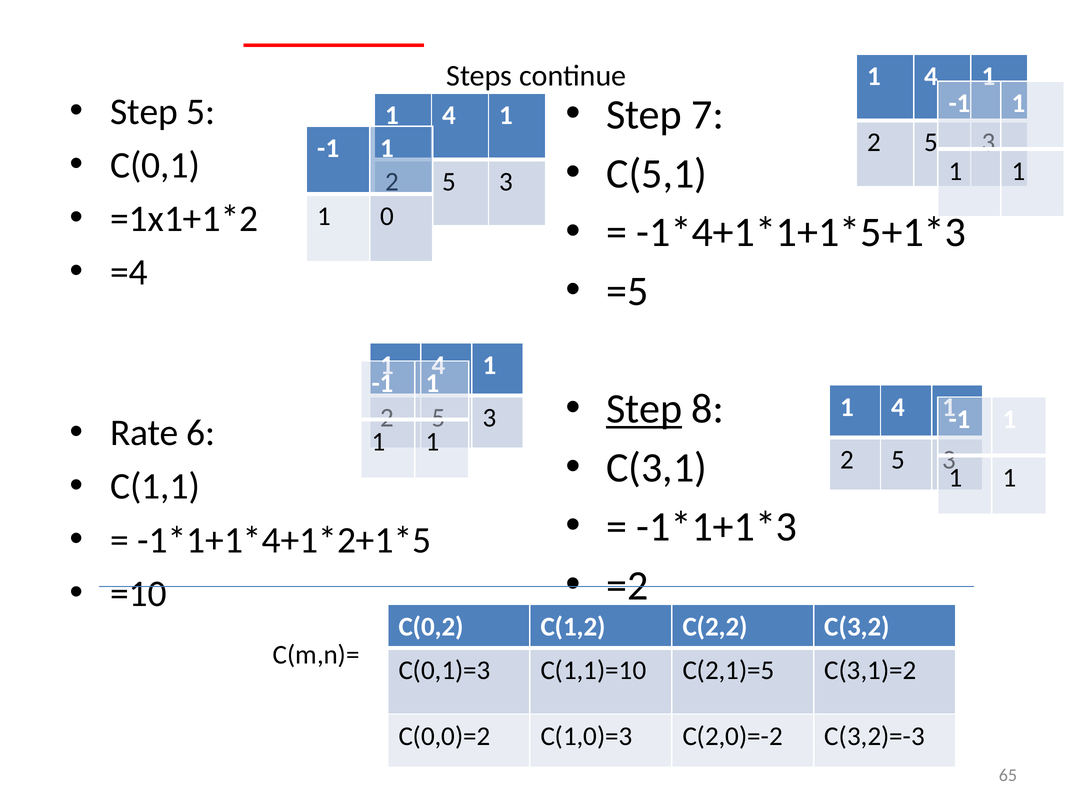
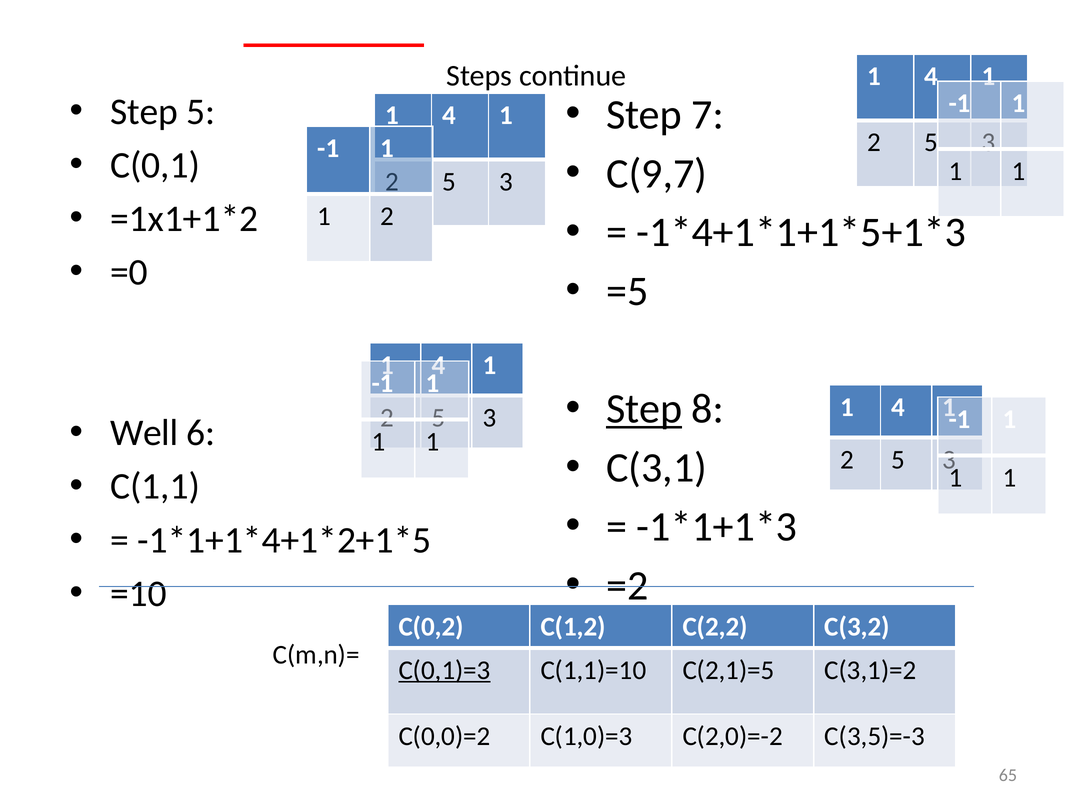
C(5,1: C(5,1 -> C(9,7
0 at (387, 216): 0 -> 2
=4: =4 -> =0
Rate: Rate -> Well
C(0,1)=3 underline: none -> present
C(3,2)=-3: C(3,2)=-3 -> C(3,5)=-3
